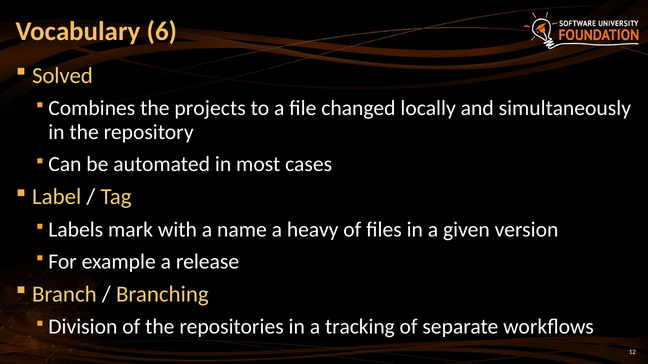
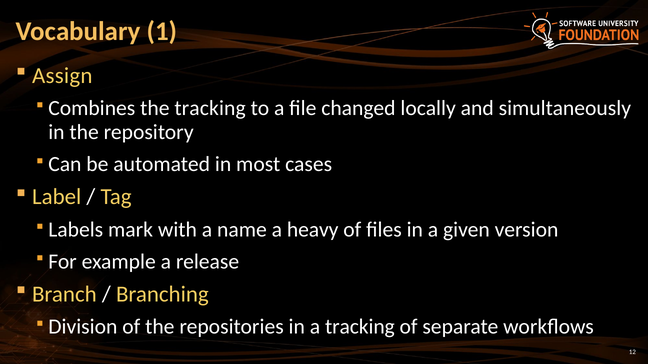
6: 6 -> 1
Solved: Solved -> Assign
the projects: projects -> tracking
